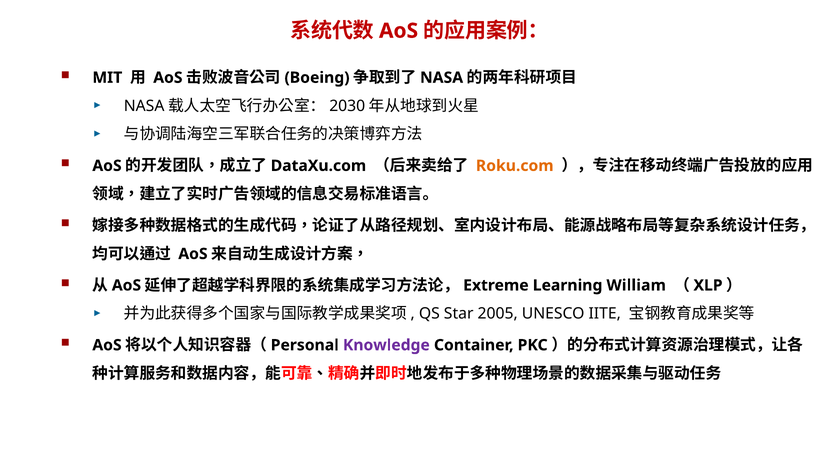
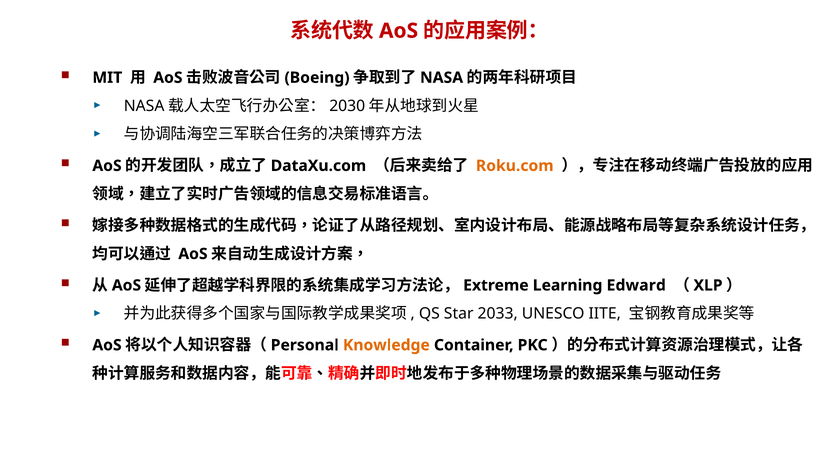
William: William -> Edward
2005: 2005 -> 2033
Knowledge colour: purple -> orange
